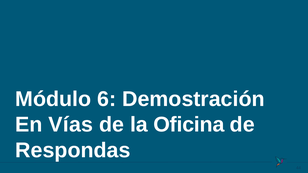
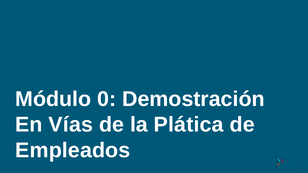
6: 6 -> 0
Oficina: Oficina -> Plática
Respondas: Respondas -> Empleados
